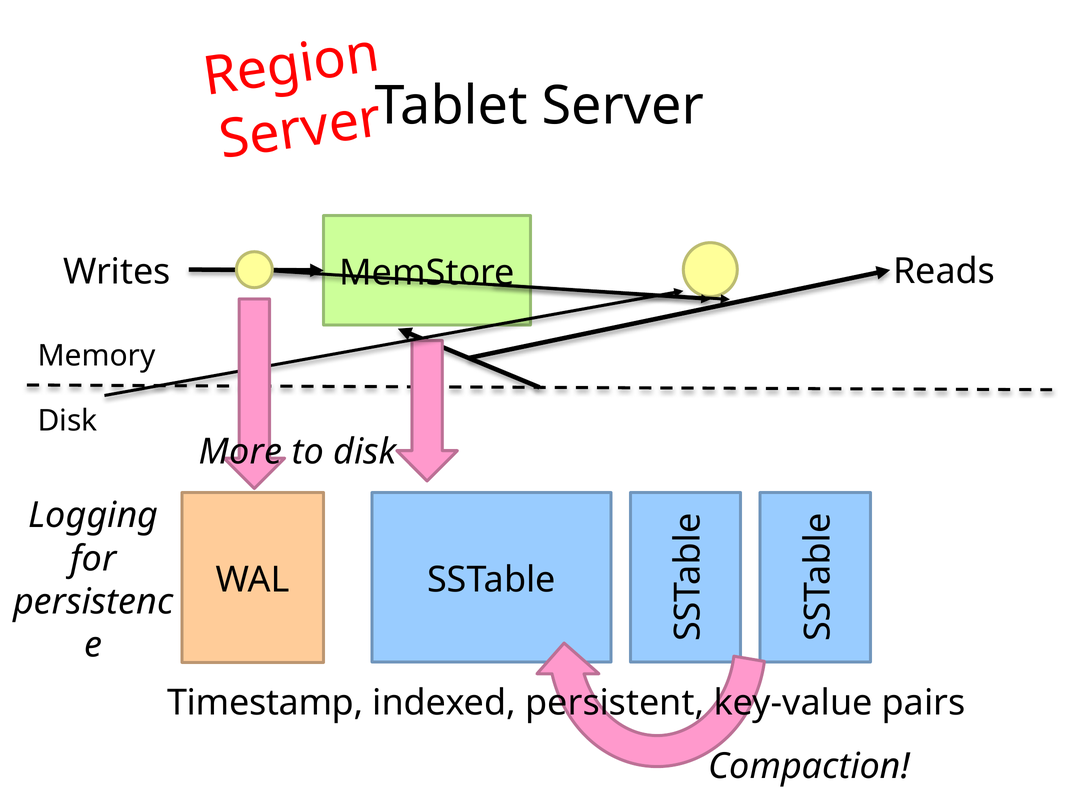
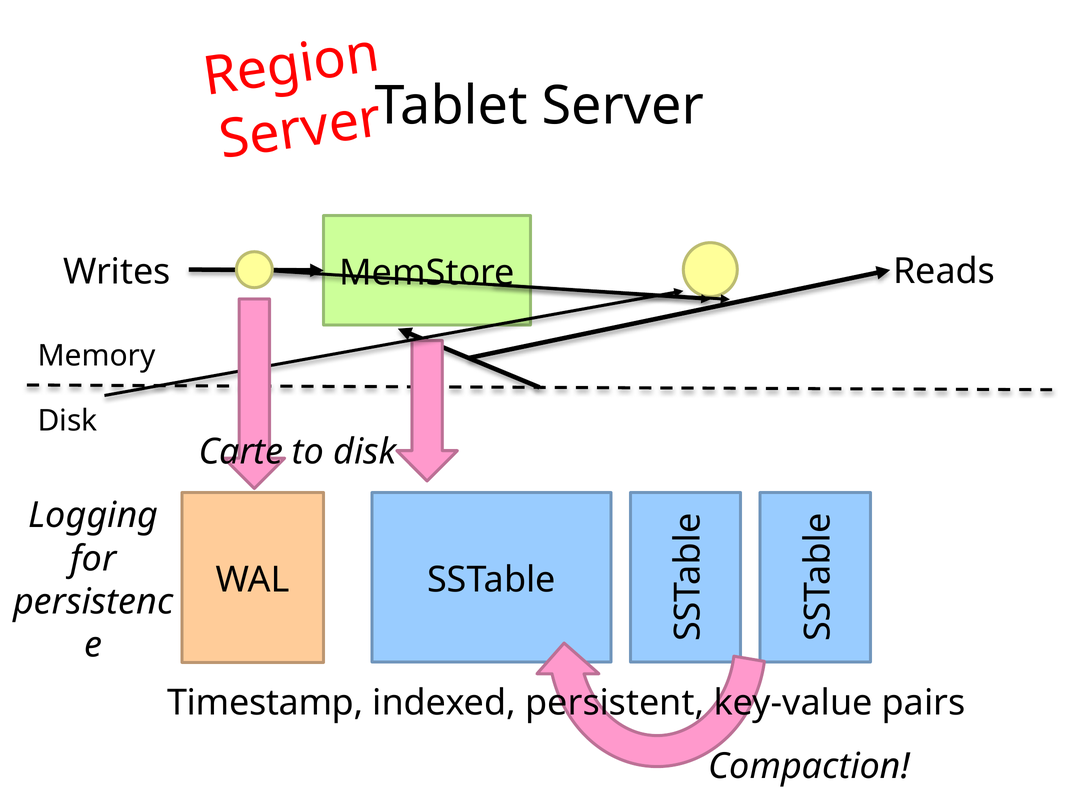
More: More -> Carte
